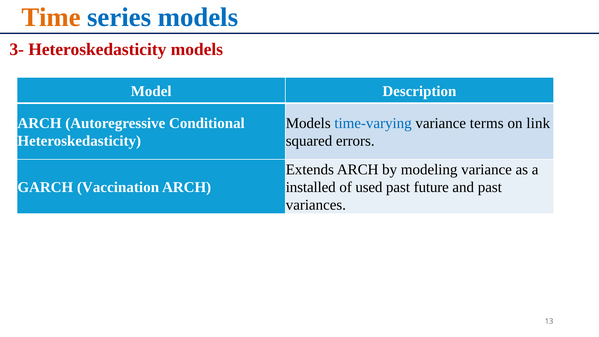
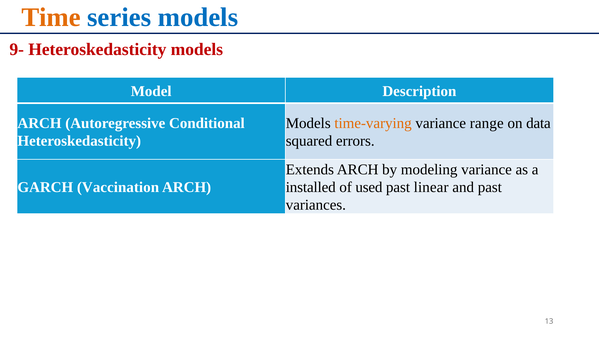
3-: 3- -> 9-
time-varying colour: blue -> orange
terms: terms -> range
link: link -> data
future: future -> linear
